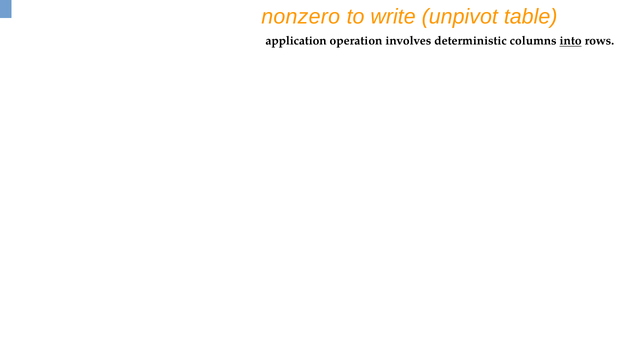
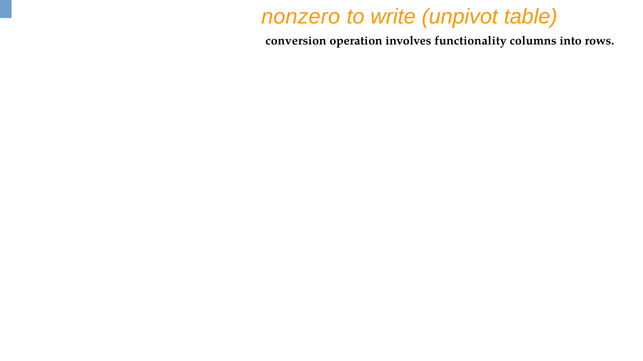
application: application -> conversion
deterministic: deterministic -> functionality
into underline: present -> none
